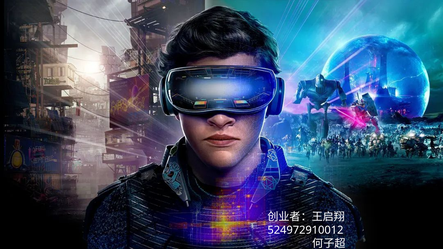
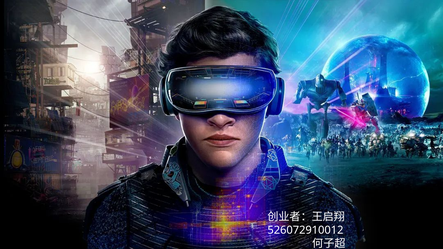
524972910012: 524972910012 -> 526072910012
